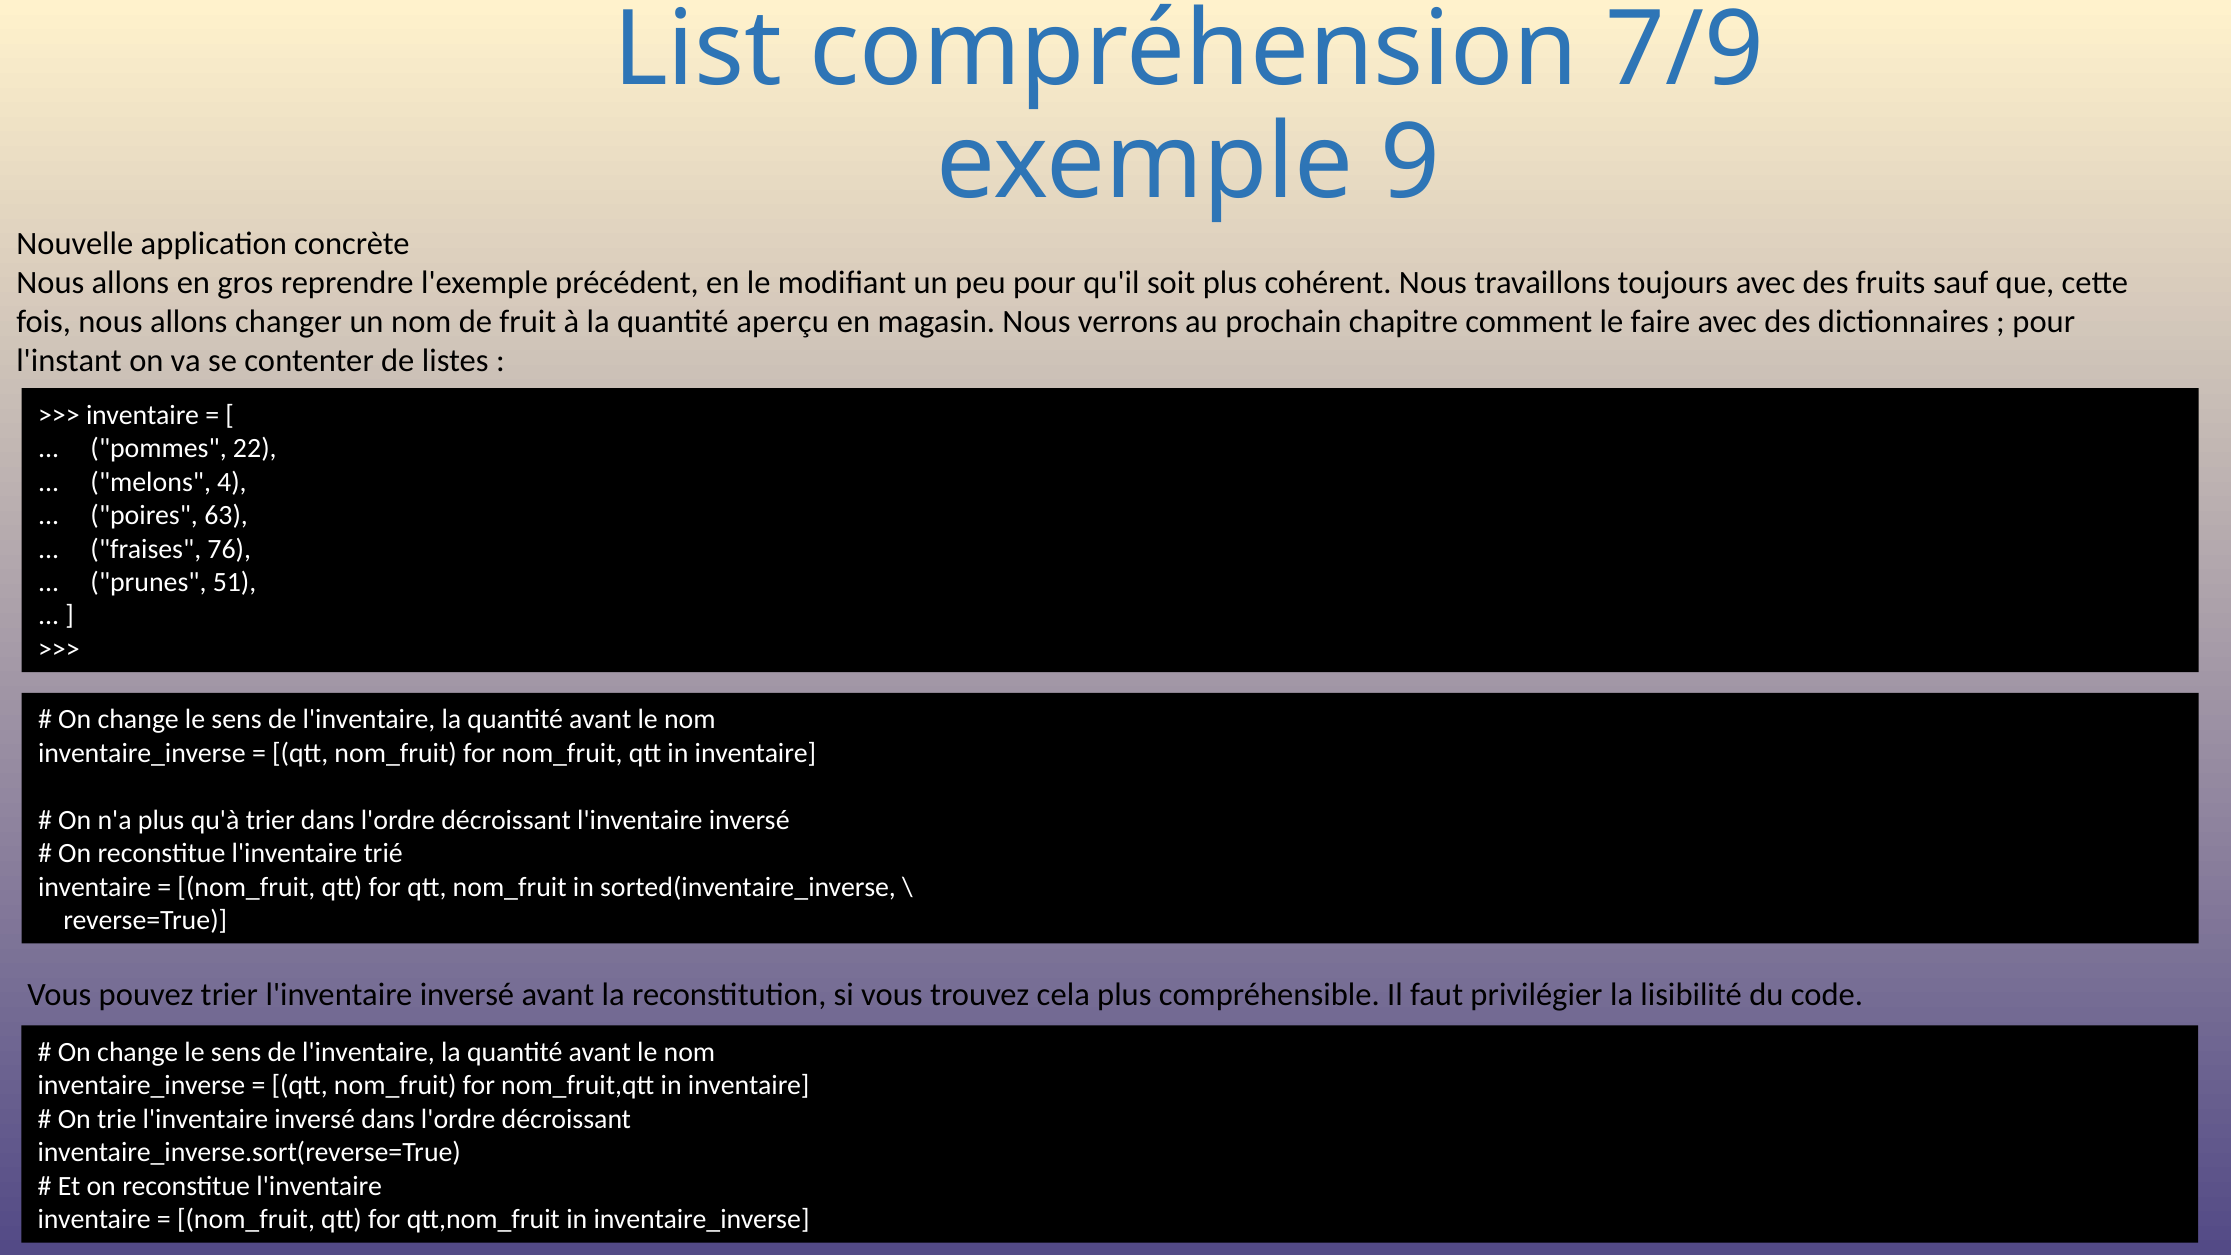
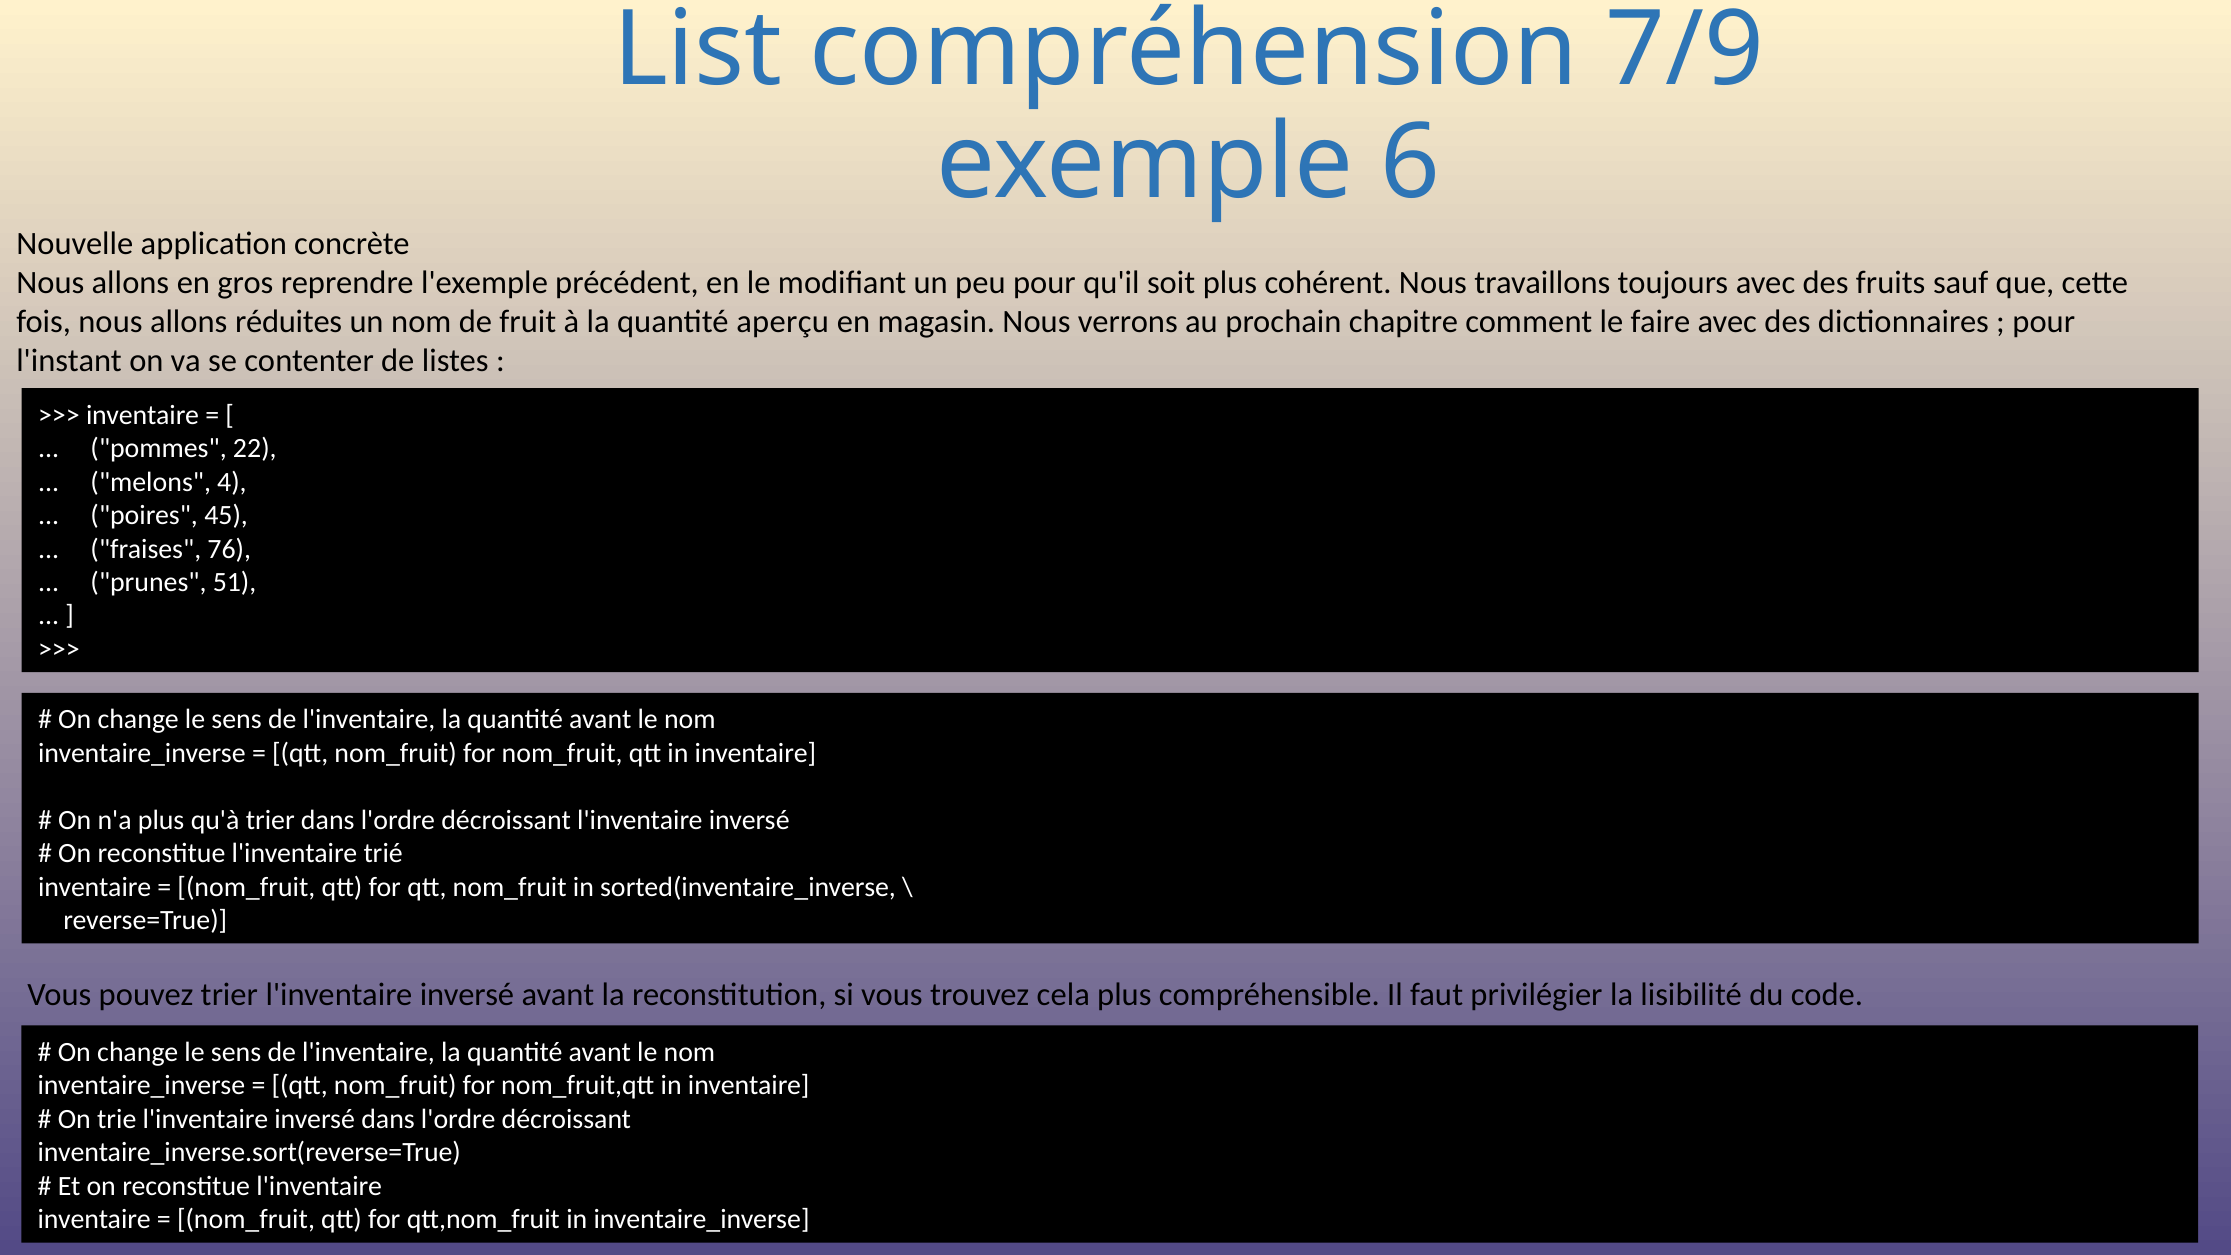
9: 9 -> 6
changer: changer -> réduites
63: 63 -> 45
